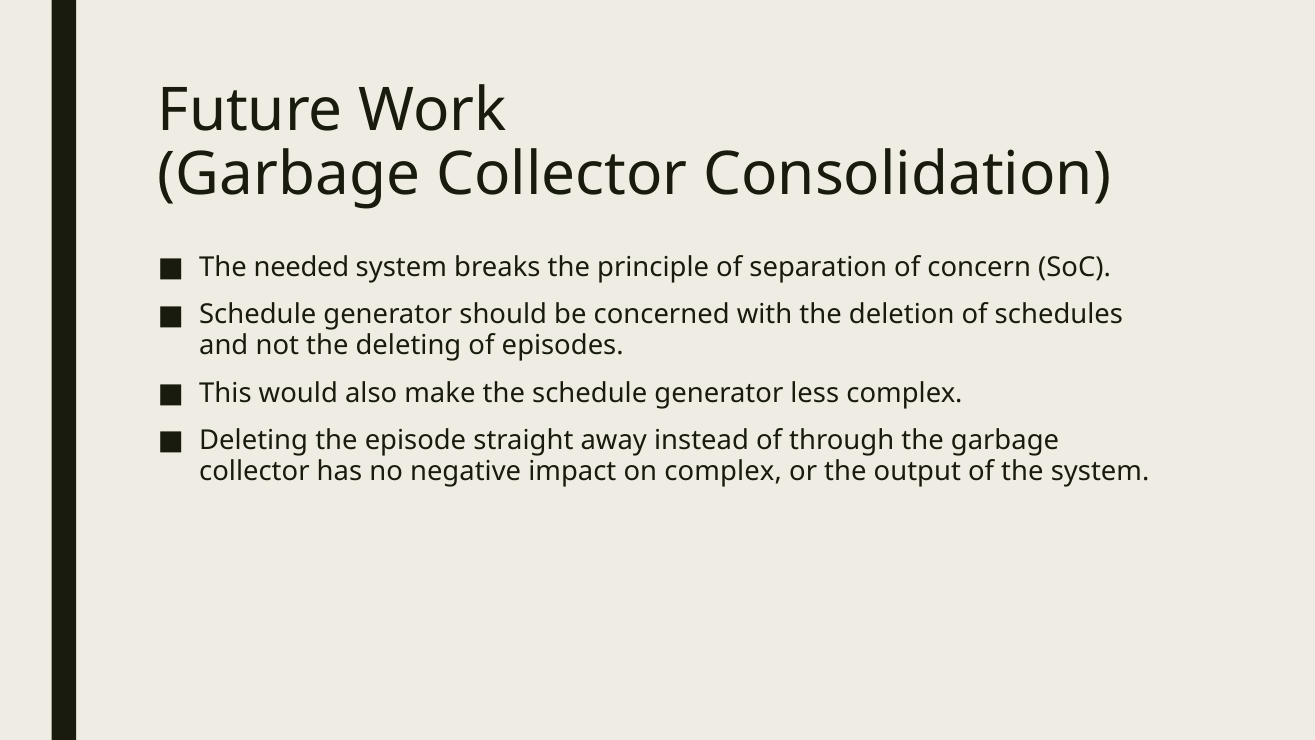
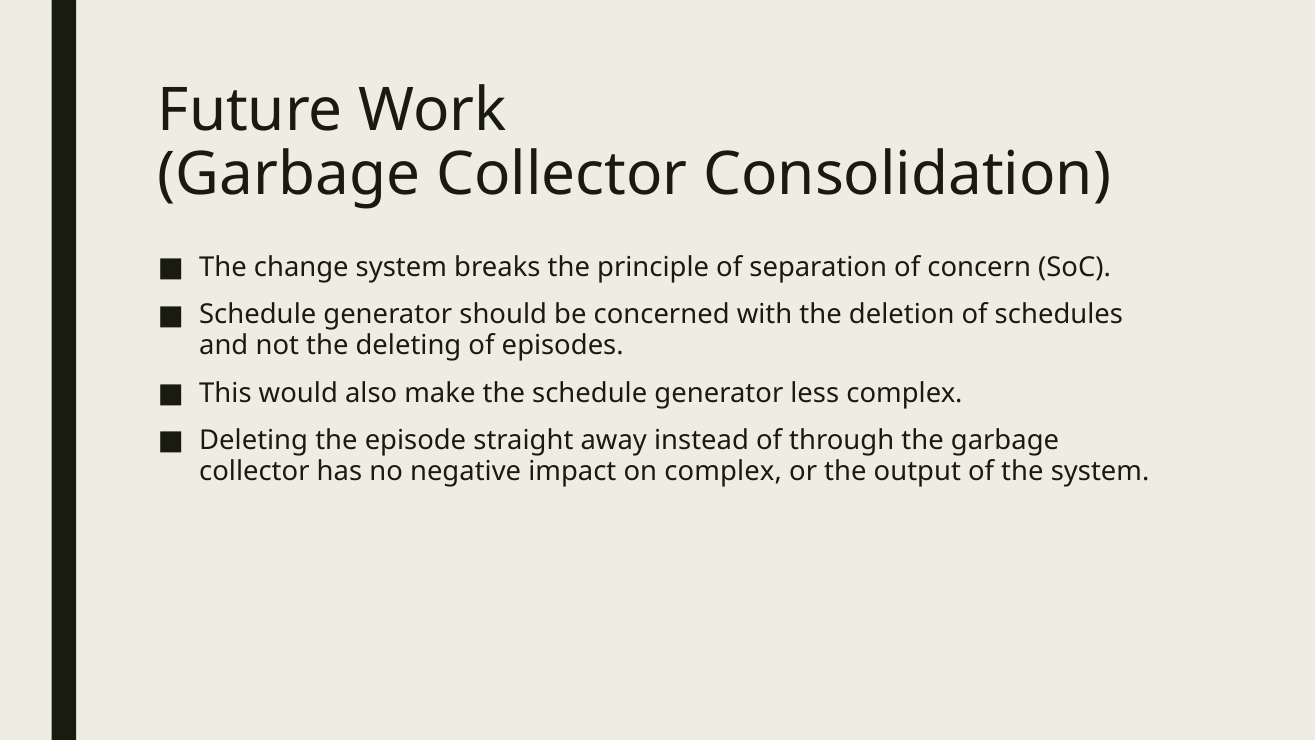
needed: needed -> change
